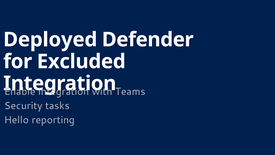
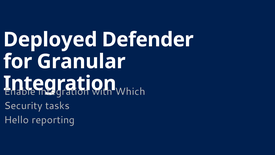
Excluded: Excluded -> Granular
Teams: Teams -> Which
